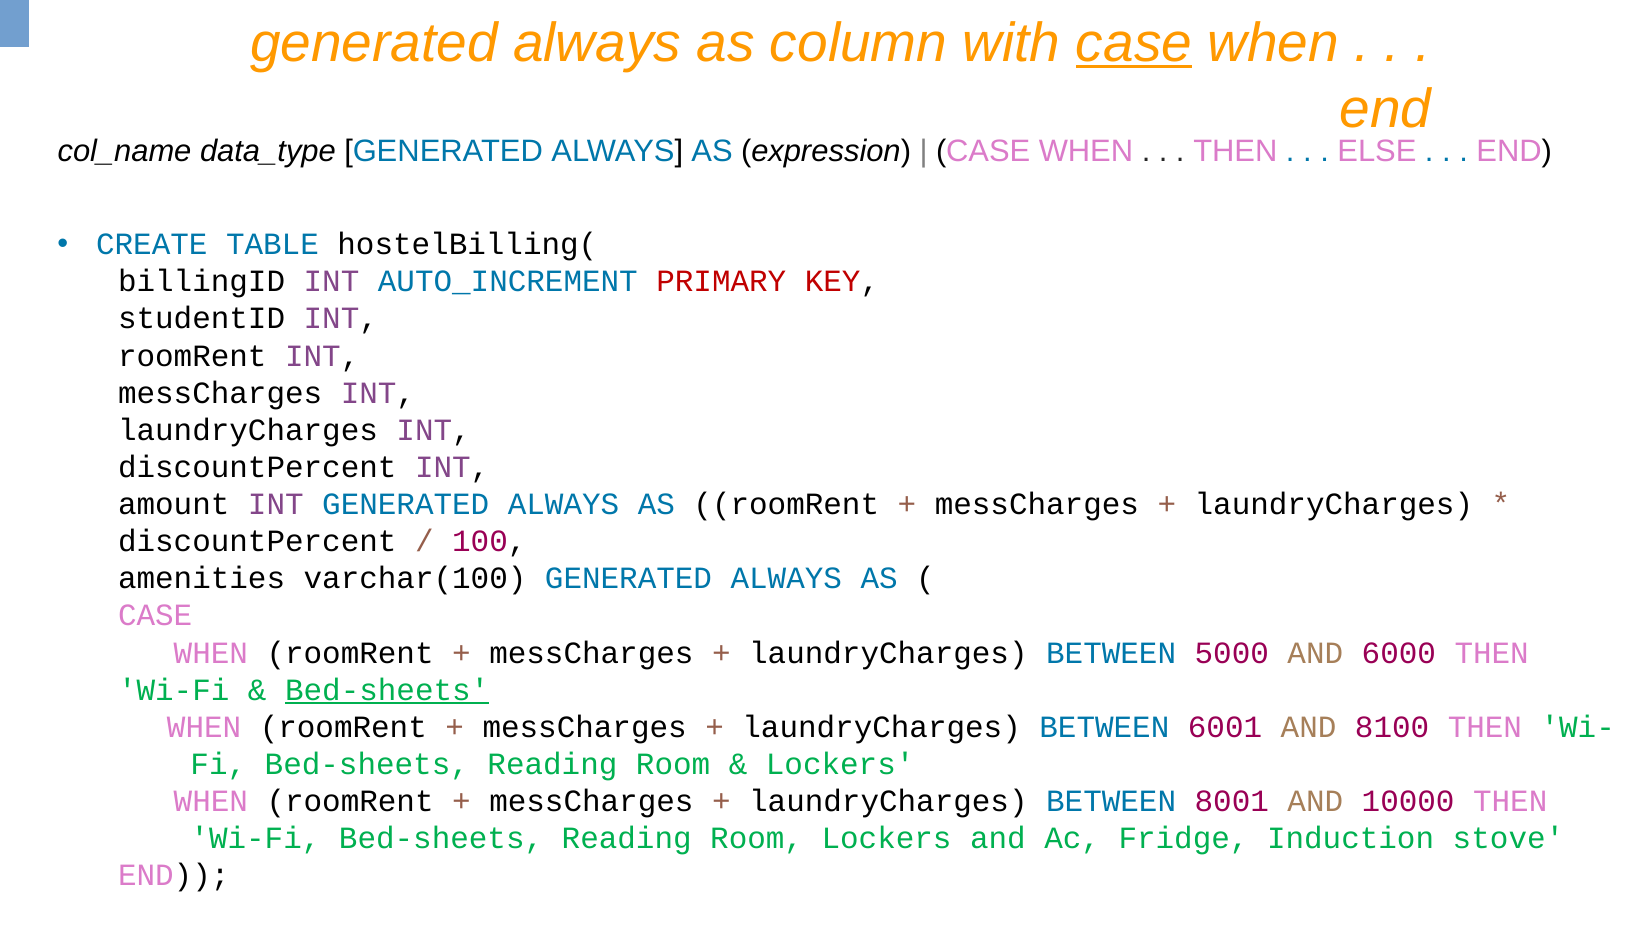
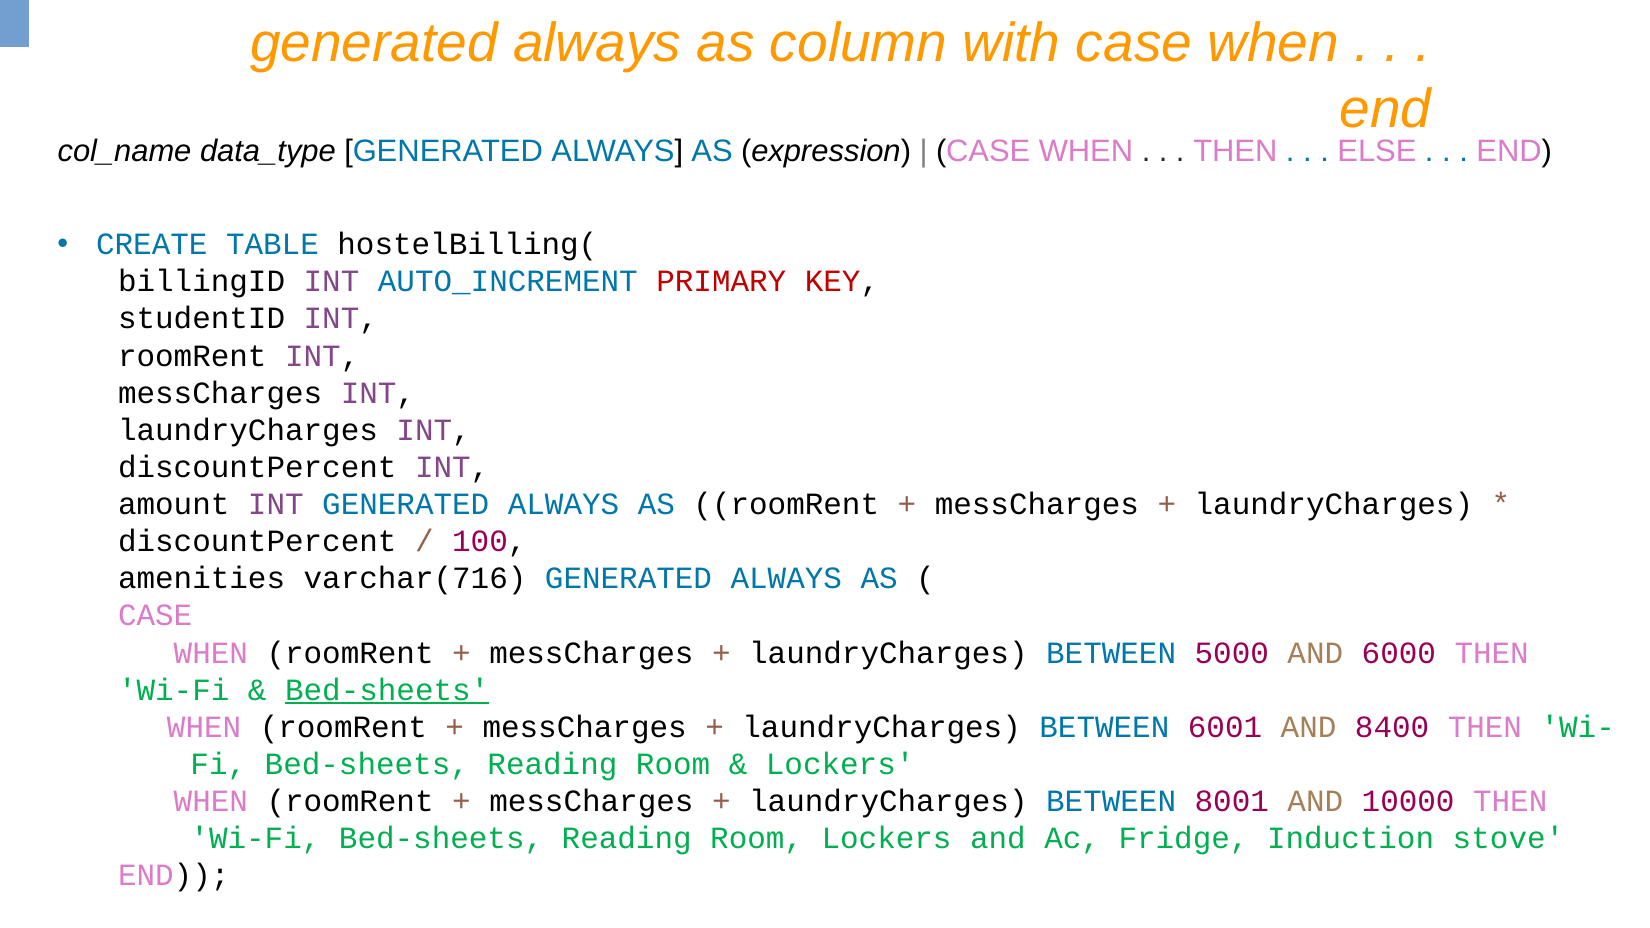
case at (1134, 43) underline: present -> none
varchar(100: varchar(100 -> varchar(716
8100: 8100 -> 8400
